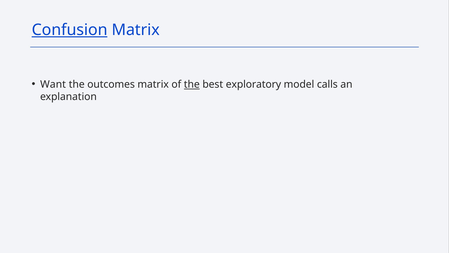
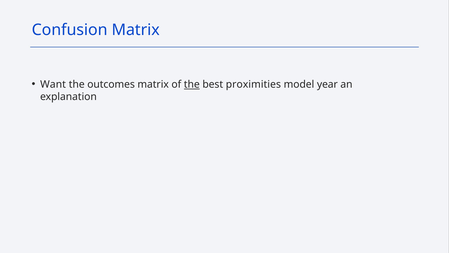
Confusion underline: present -> none
exploratory: exploratory -> proximities
calls: calls -> year
